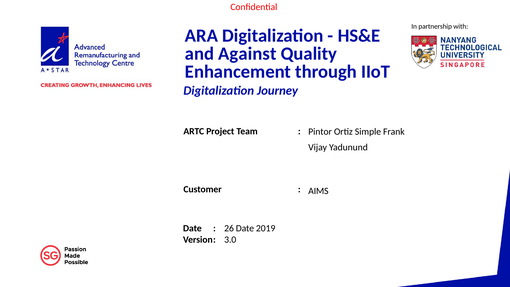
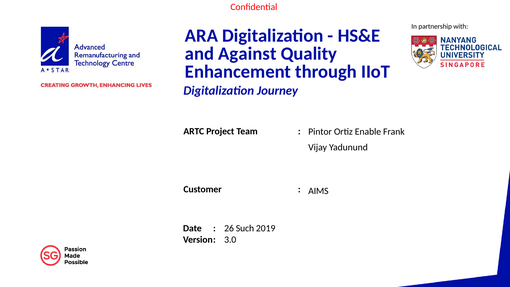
Simple: Simple -> Enable
26 Date: Date -> Such
